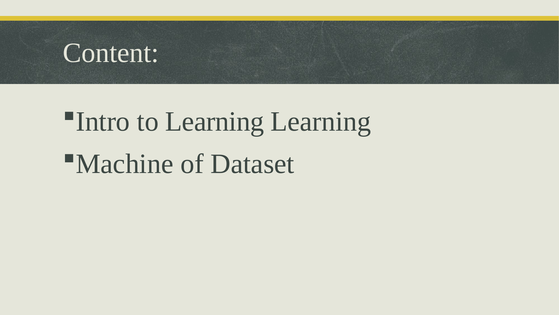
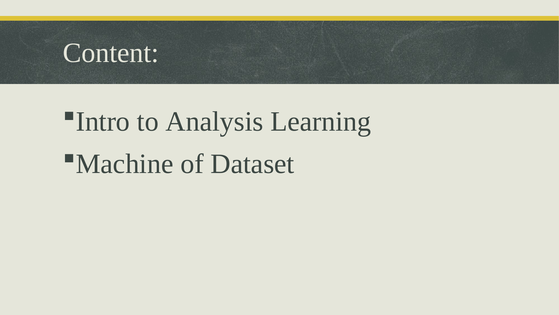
to Learning: Learning -> Analysis
